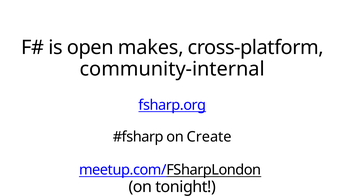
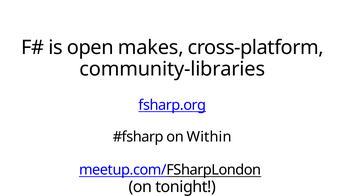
community-internal: community-internal -> community-libraries
Create: Create -> Within
